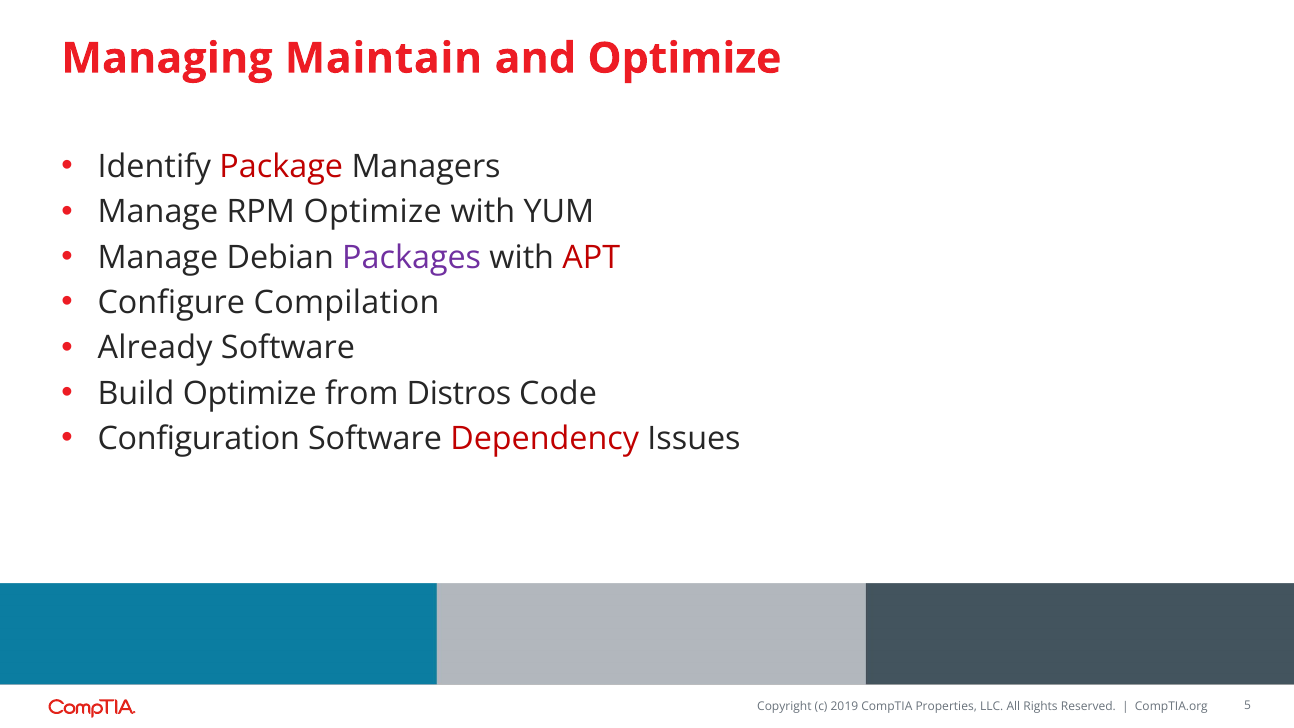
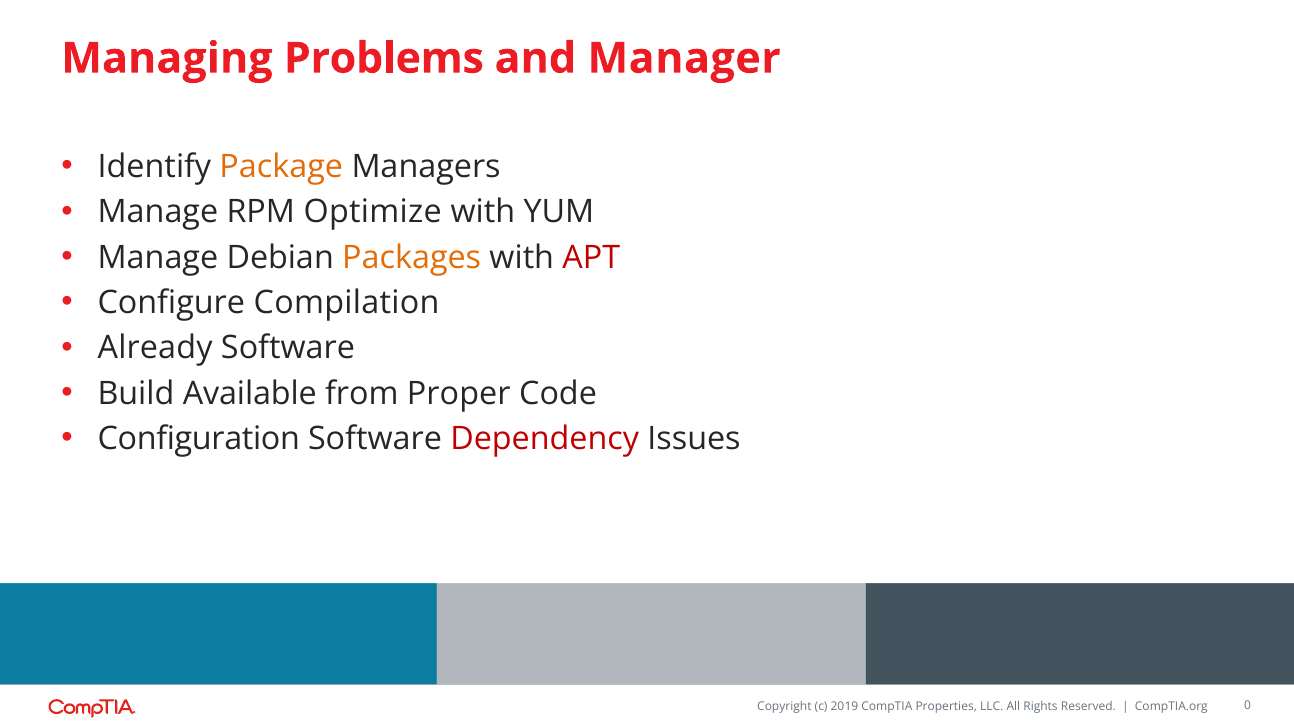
Maintain: Maintain -> Problems
and Optimize: Optimize -> Manager
Package colour: red -> orange
Packages colour: purple -> orange
Build Optimize: Optimize -> Available
Distros: Distros -> Proper
5: 5 -> 0
